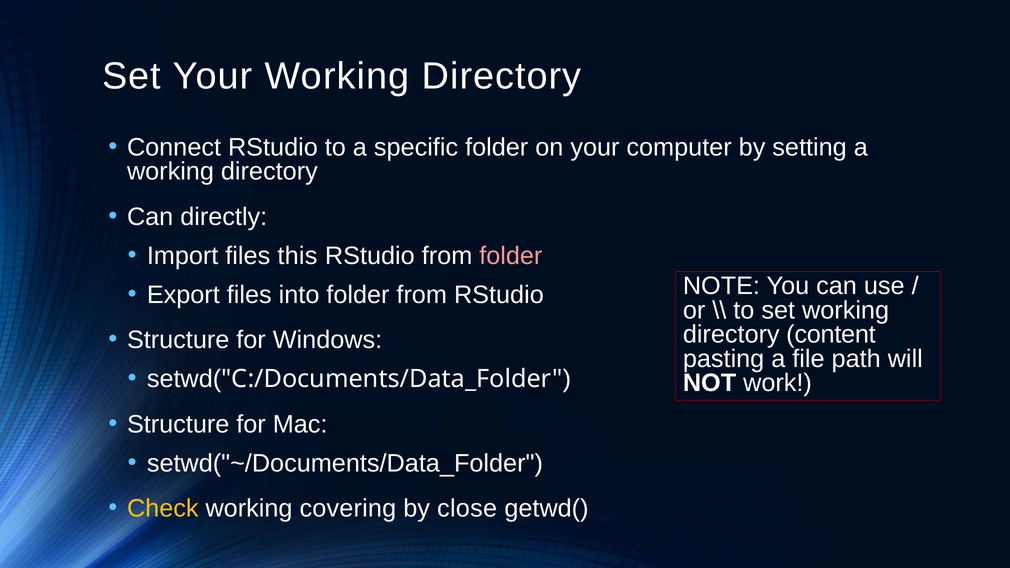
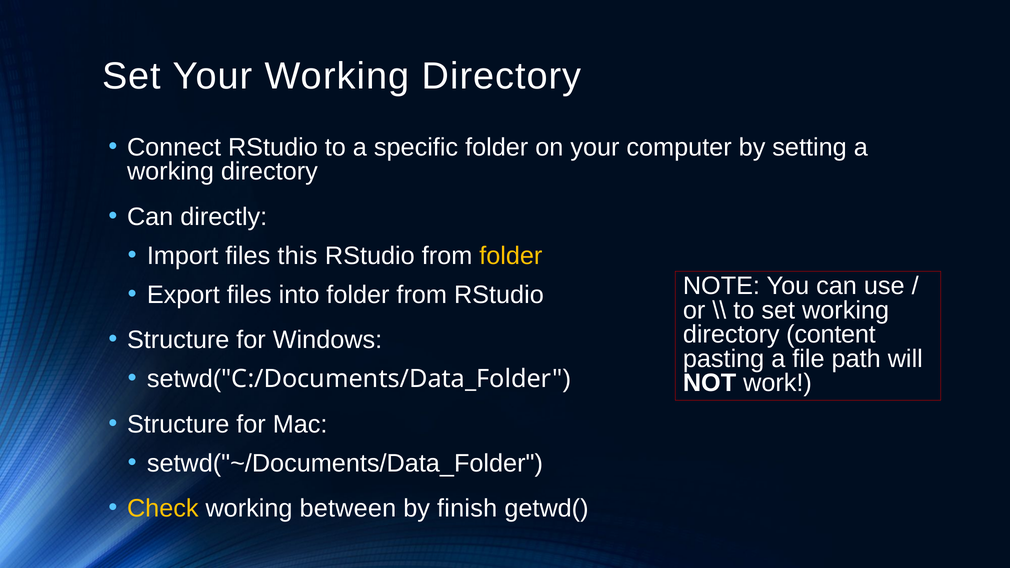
folder at (511, 256) colour: pink -> yellow
covering: covering -> between
close: close -> finish
